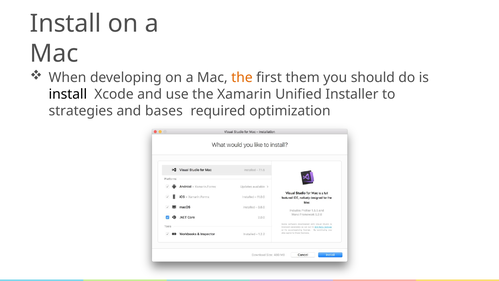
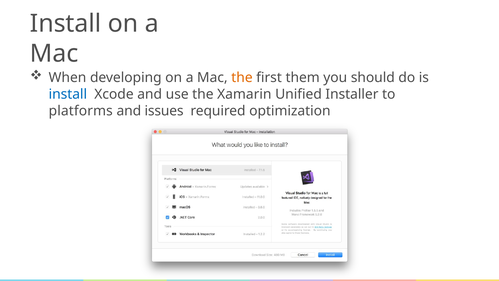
install at (68, 94) colour: black -> blue
strategies: strategies -> platforms
bases: bases -> issues
